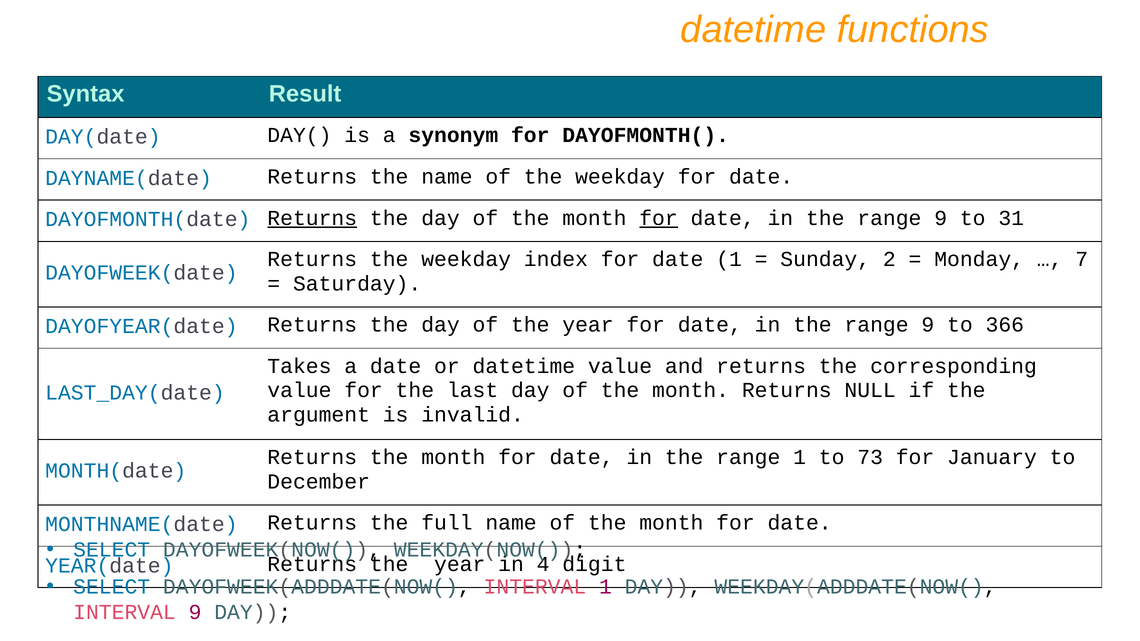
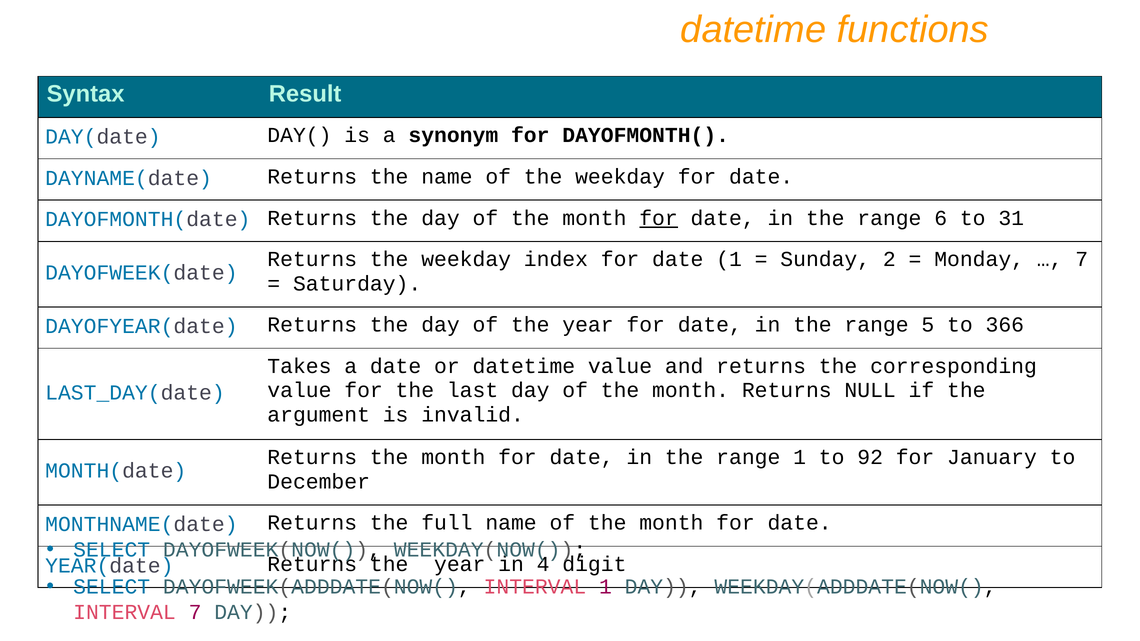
Returns at (312, 218) underline: present -> none
9 at (941, 218): 9 -> 6
9 at (928, 325): 9 -> 5
73: 73 -> 92
INTERVAL 9: 9 -> 7
